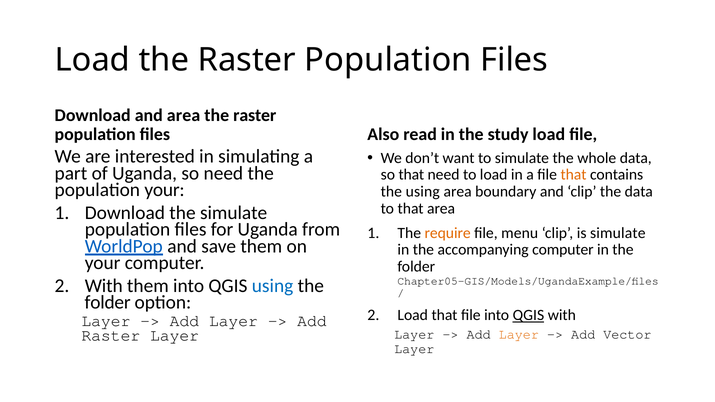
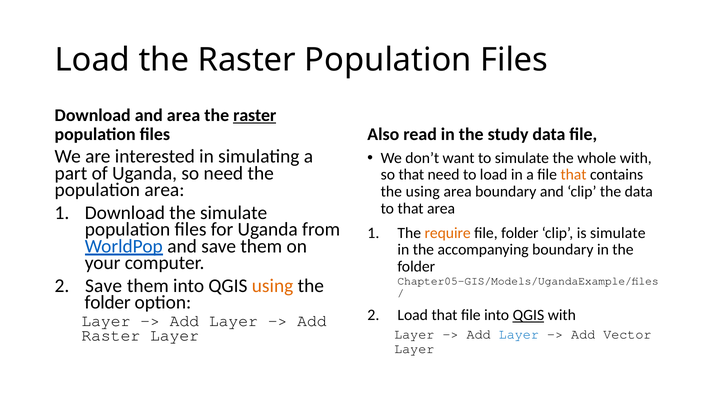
raster at (255, 115) underline: none -> present
study load: load -> data
whole data: data -> with
population your: your -> area
file menu: menu -> folder
accompanying computer: computer -> boundary
With at (104, 286): With -> Save
using at (273, 286) colour: blue -> orange
Layer at (519, 335) colour: orange -> blue
